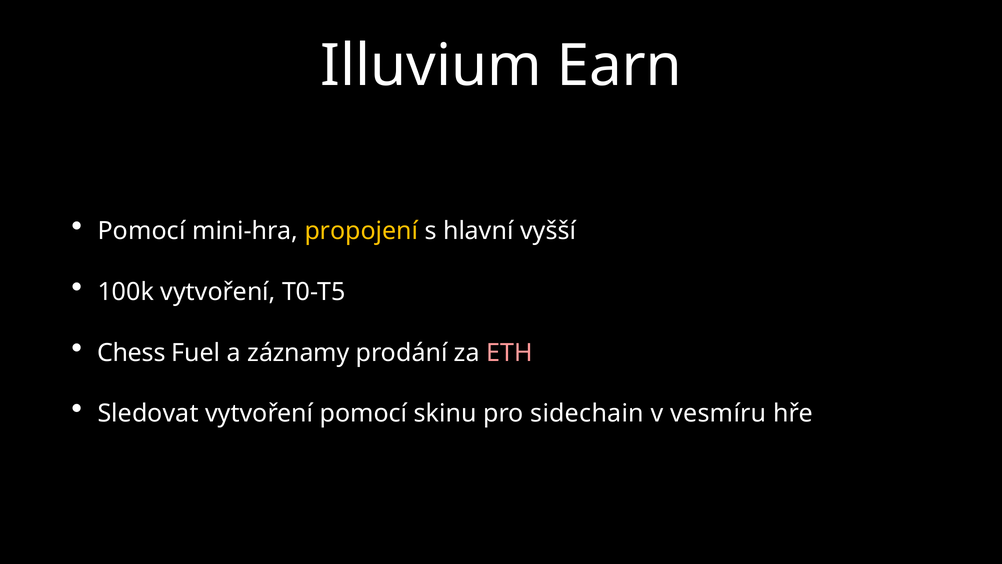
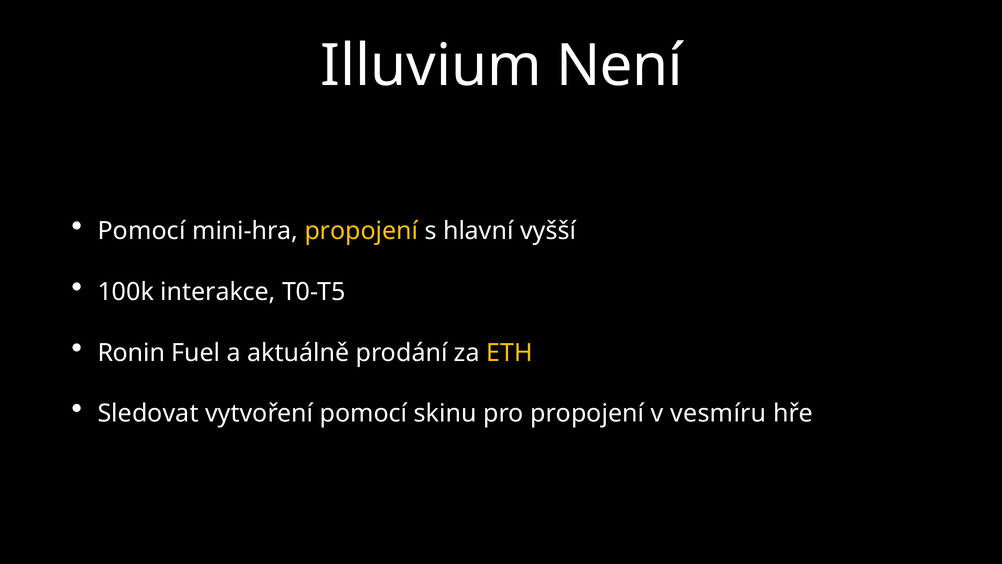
Earn: Earn -> Není
100k vytvoření: vytvoření -> interakce
Chess: Chess -> Ronin
záznamy: záznamy -> aktuálně
ETH colour: pink -> yellow
pro sidechain: sidechain -> propojení
